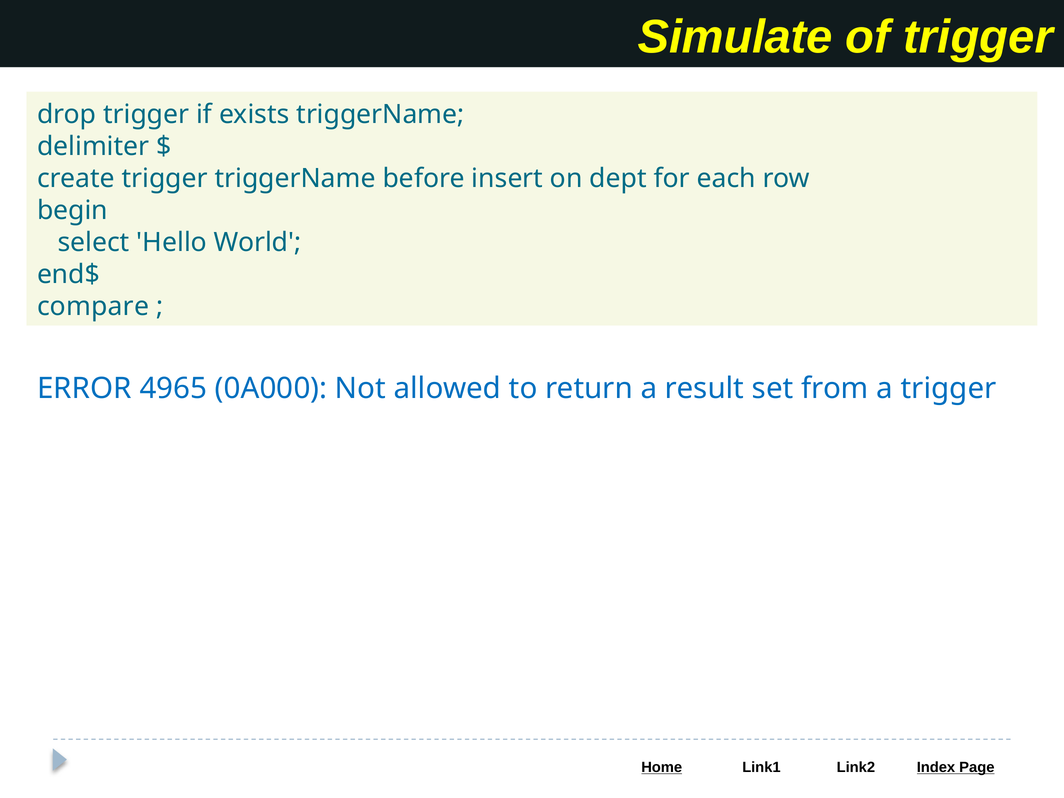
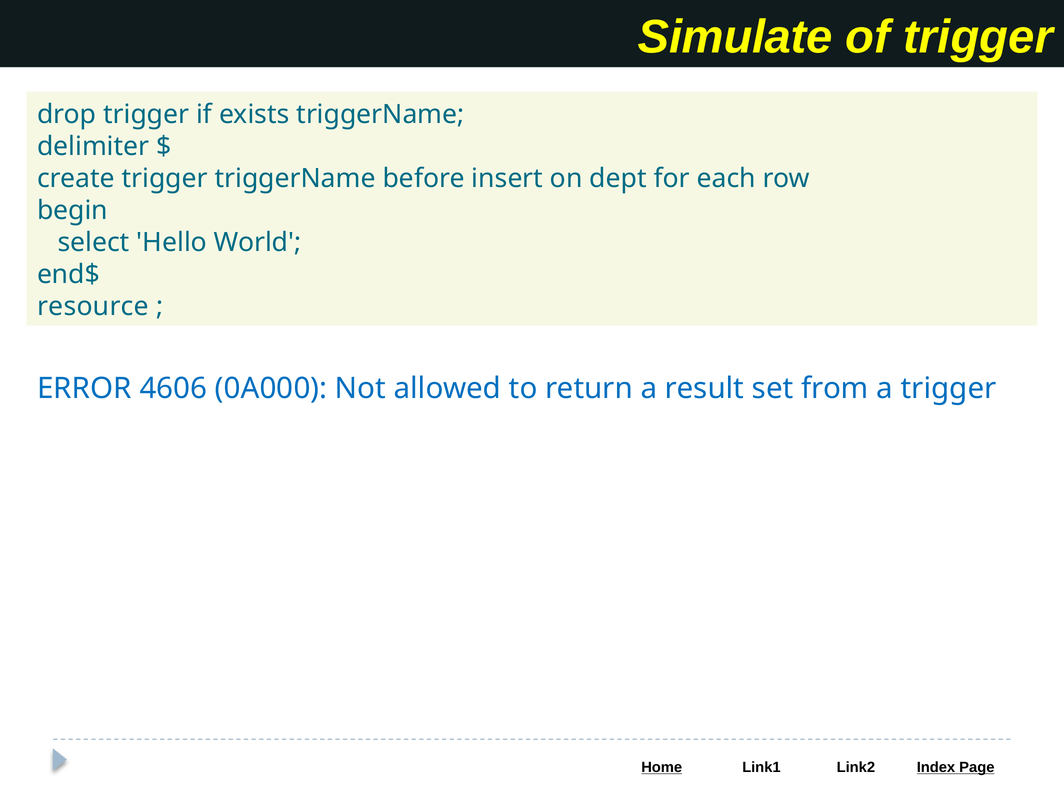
compare: compare -> resource
4965: 4965 -> 4606
